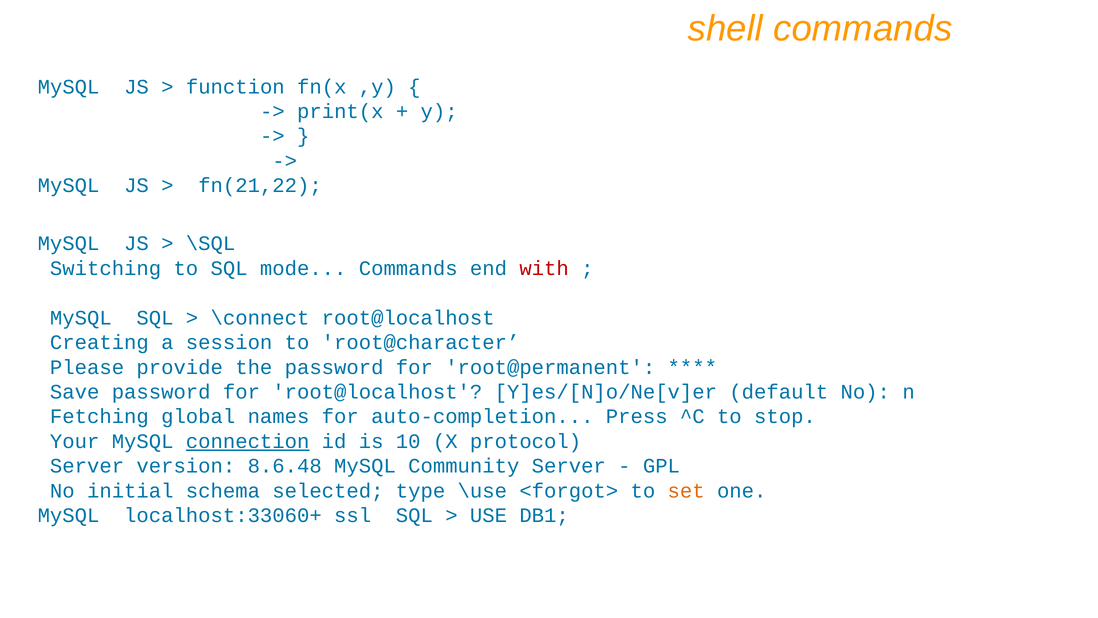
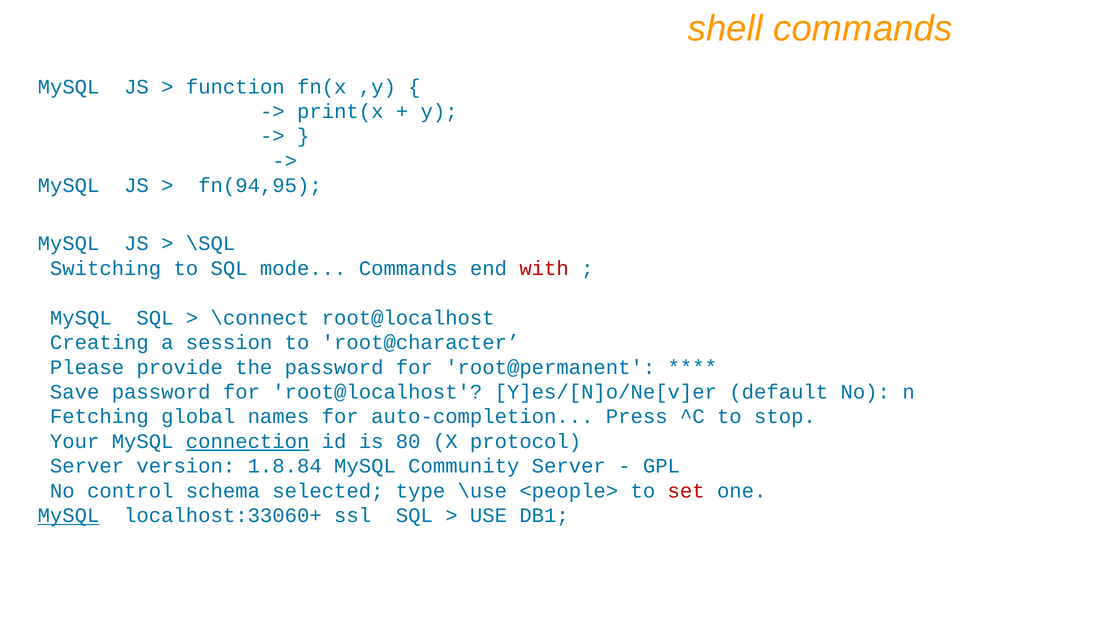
fn(21,22: fn(21,22 -> fn(94,95
10: 10 -> 80
8.6.48: 8.6.48 -> 1.8.84
initial: initial -> control
<forgot>: <forgot> -> <people>
set colour: orange -> red
MySQL at (69, 515) underline: none -> present
